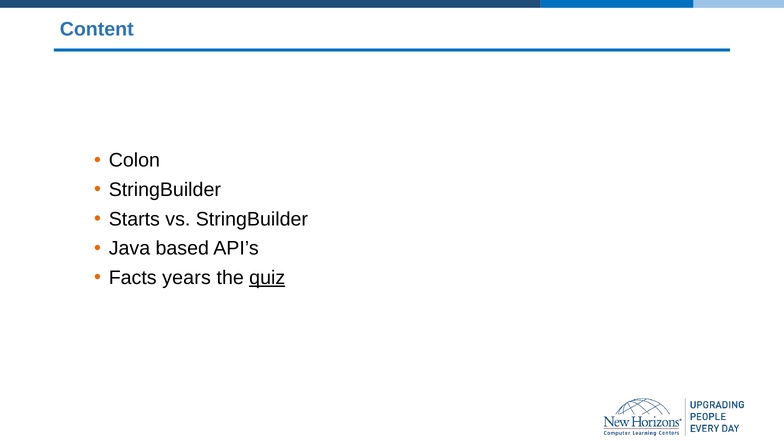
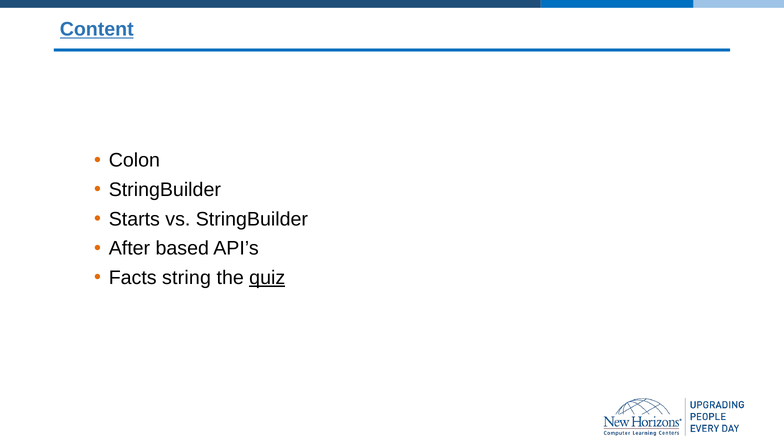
Content underline: none -> present
Java: Java -> After
years: years -> string
